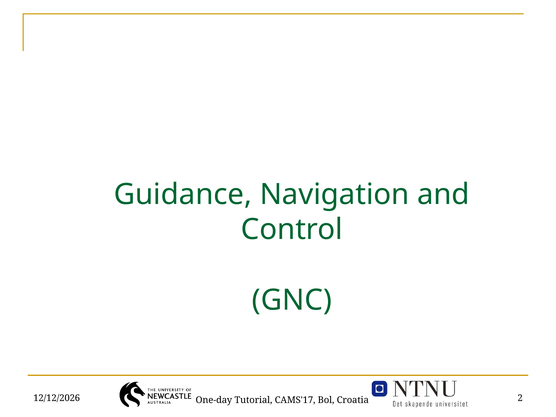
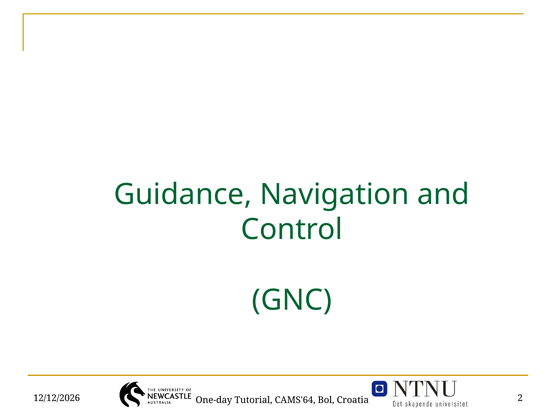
CAMS'17: CAMS'17 -> CAMS'64
